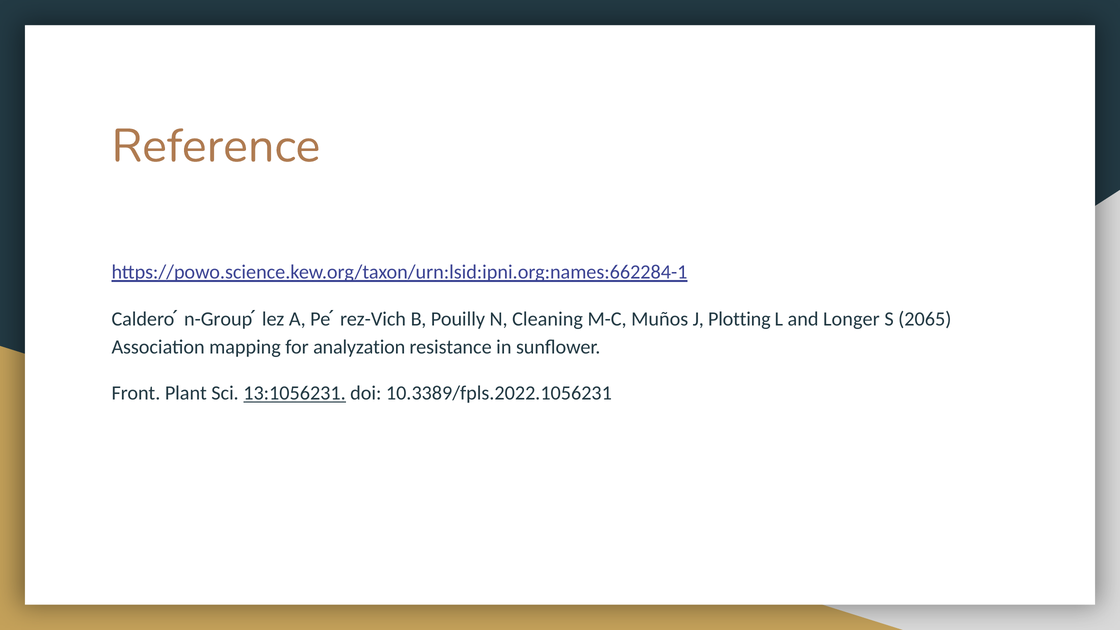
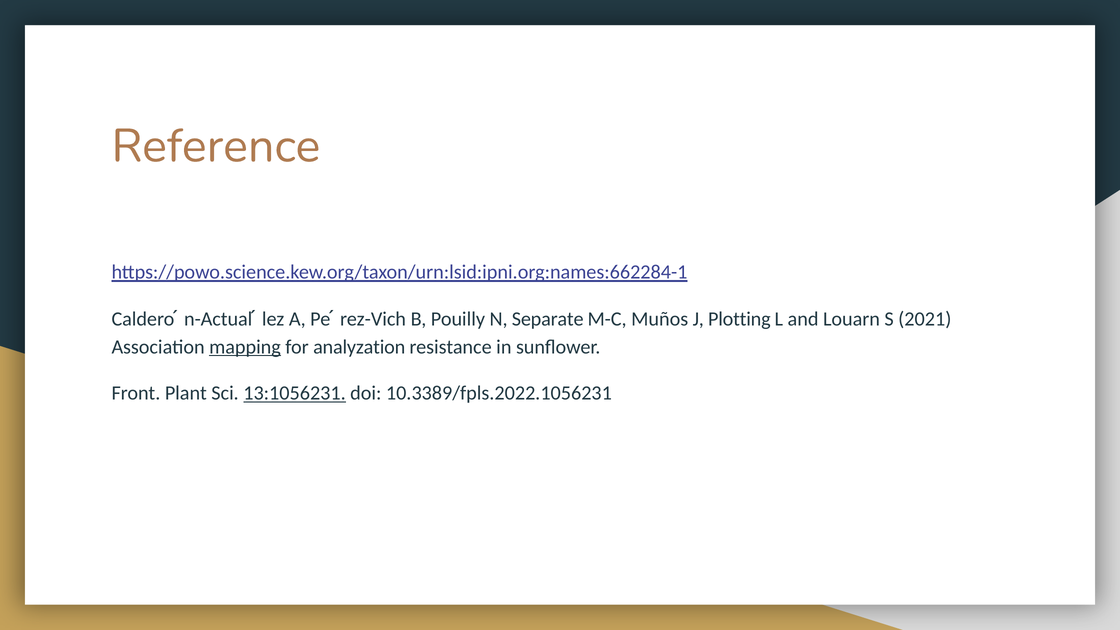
n-Group: n-Group -> n-Actual
Cleaning: Cleaning -> Separate
Longer: Longer -> Louarn
2065: 2065 -> 2021
mapping underline: none -> present
